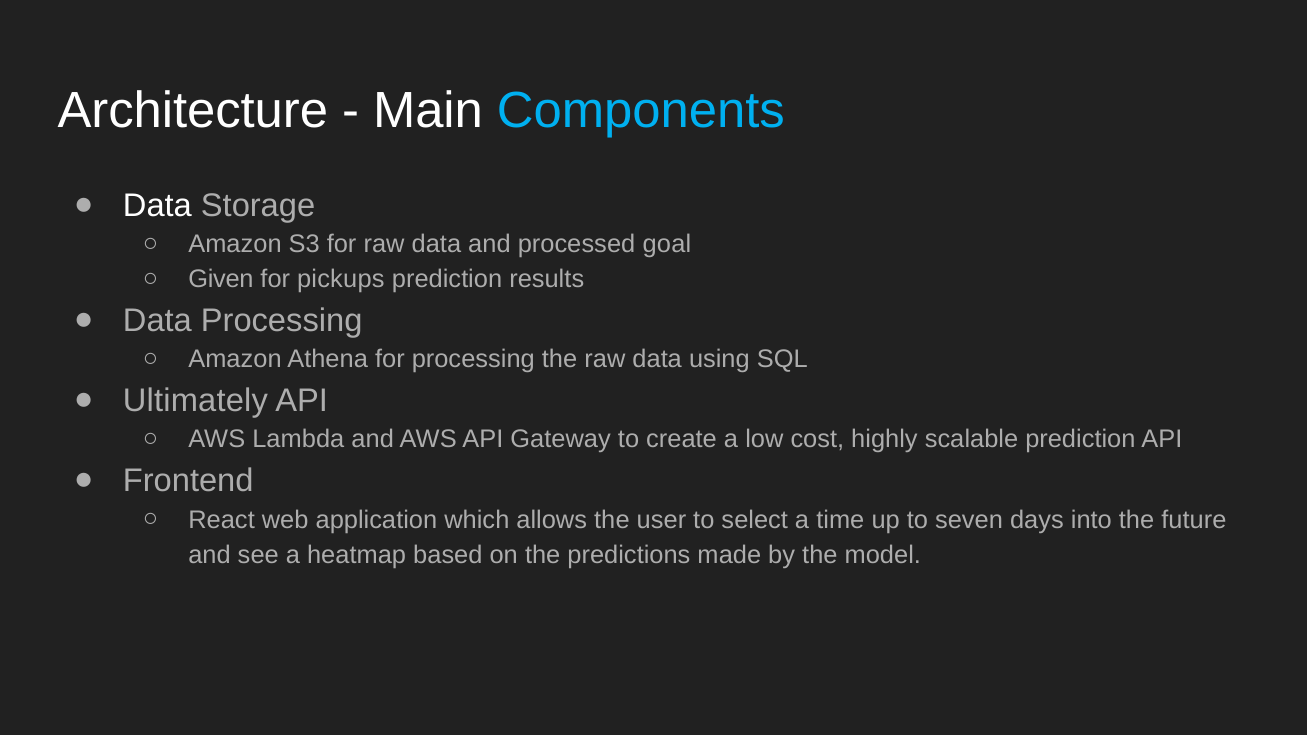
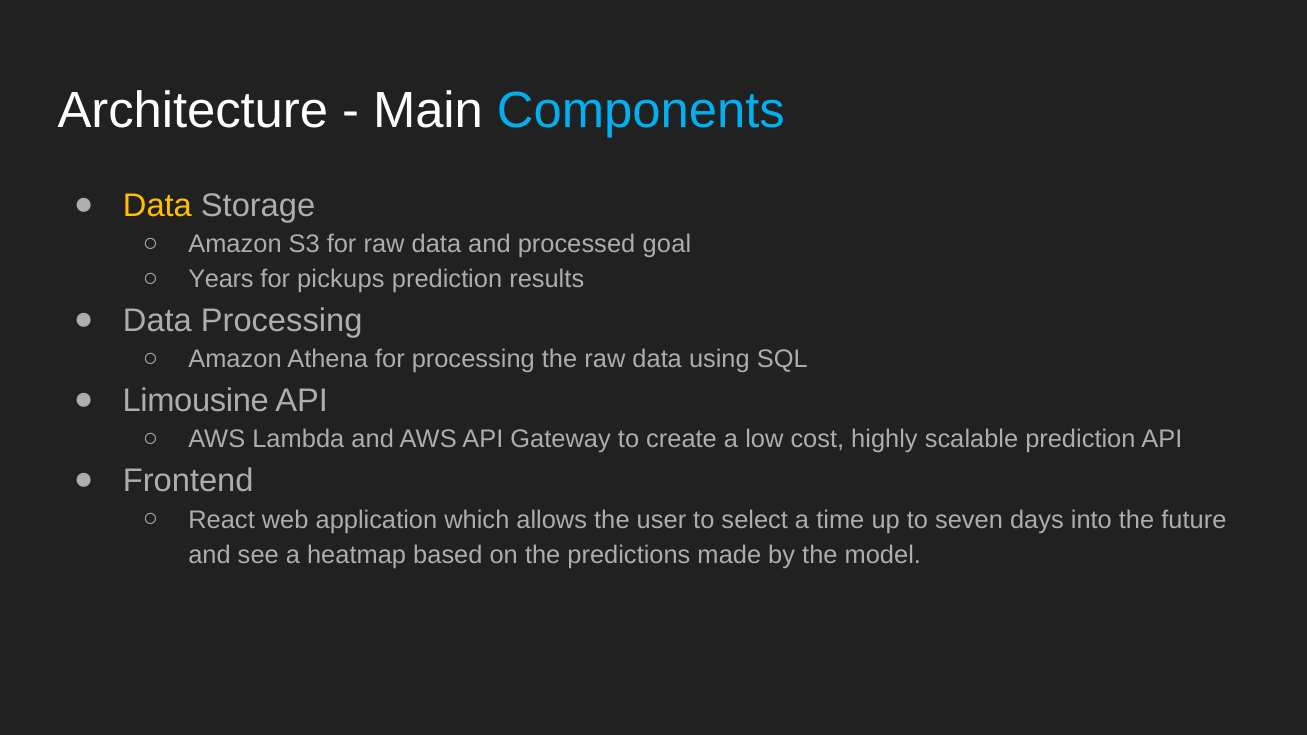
Data at (157, 206) colour: white -> yellow
Given: Given -> Years
Ultimately: Ultimately -> Limousine
